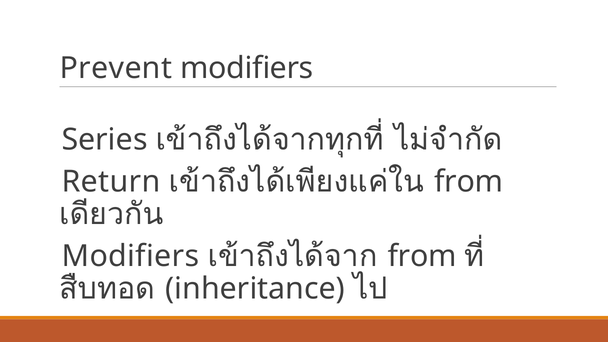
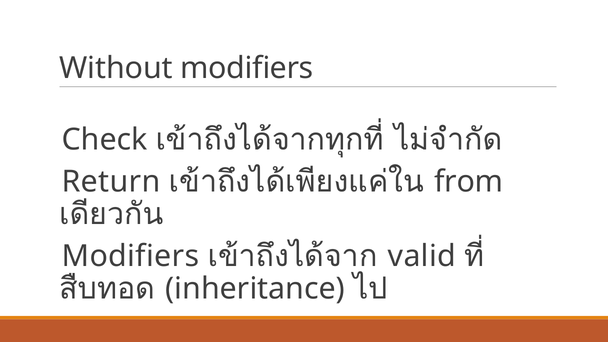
Prevent: Prevent -> Without
Series: Series -> Check
from at (422, 256): from -> valid
